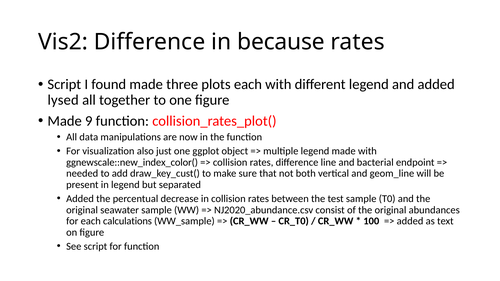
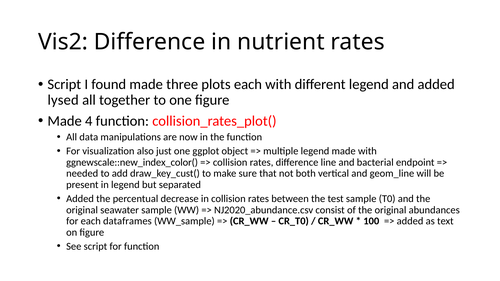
because: because -> nutrient
9: 9 -> 4
calculations: calculations -> dataframes
